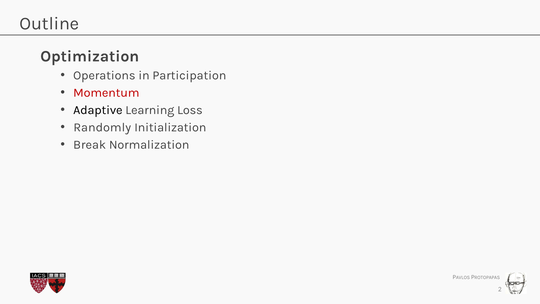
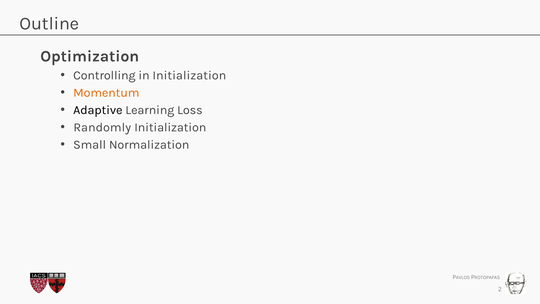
Operations: Operations -> Controlling
in Participation: Participation -> Initialization
Momentum colour: red -> orange
Break: Break -> Small
